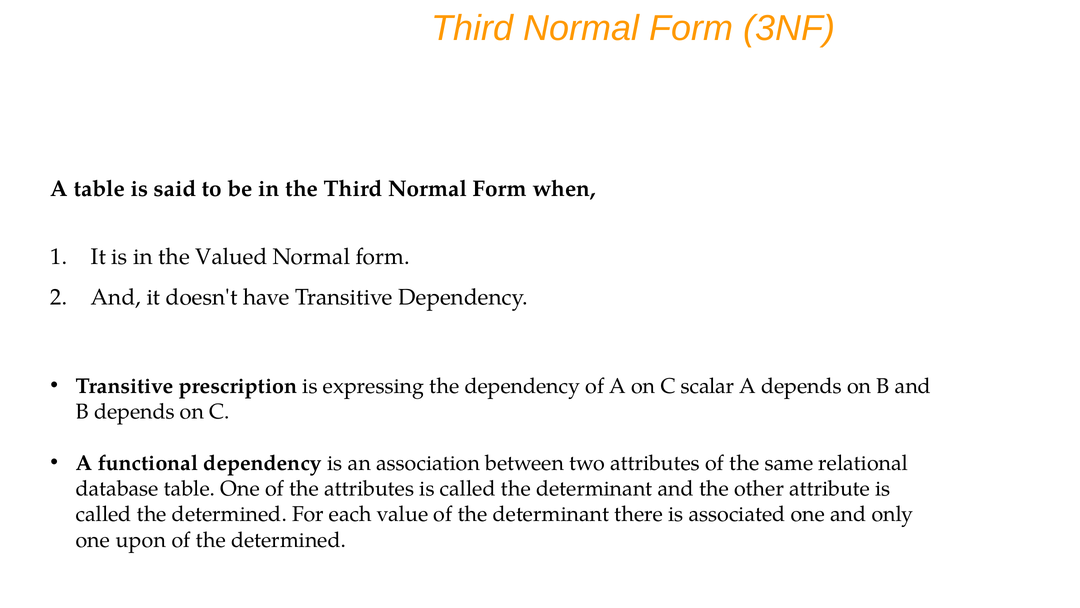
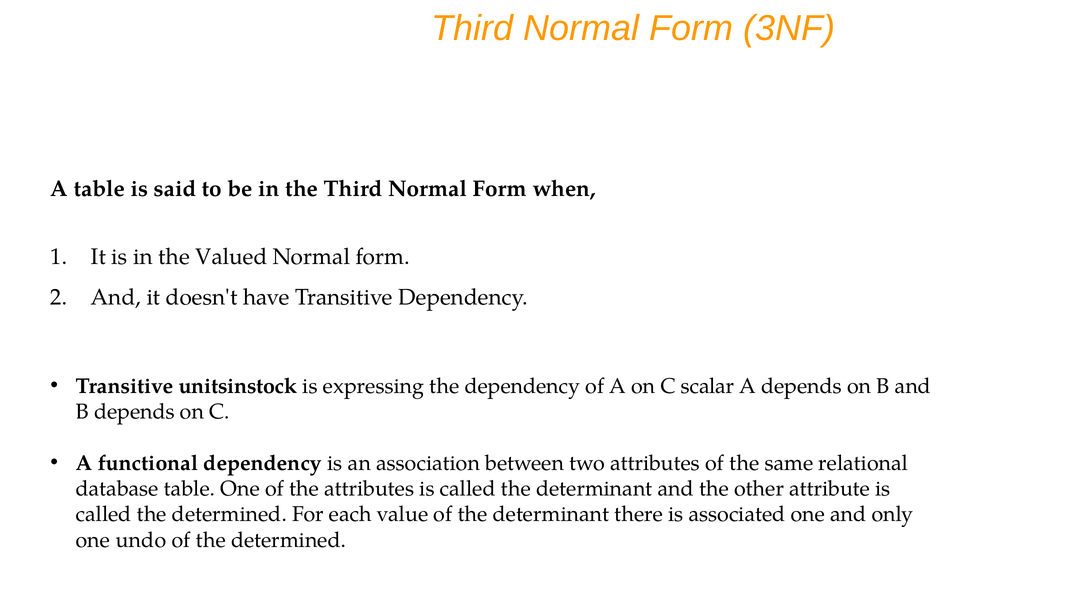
prescription: prescription -> unitsinstock
upon: upon -> undo
